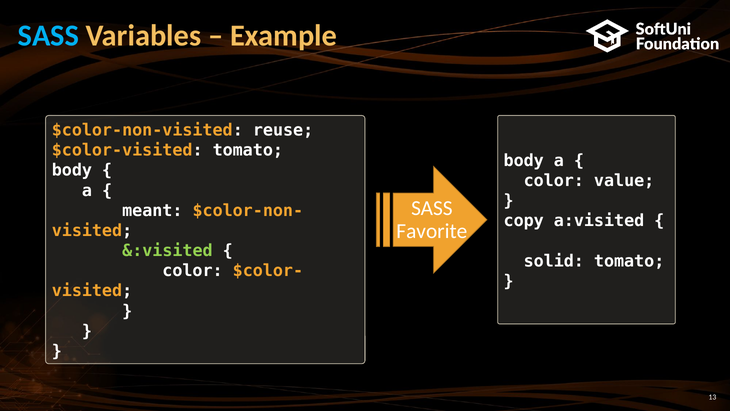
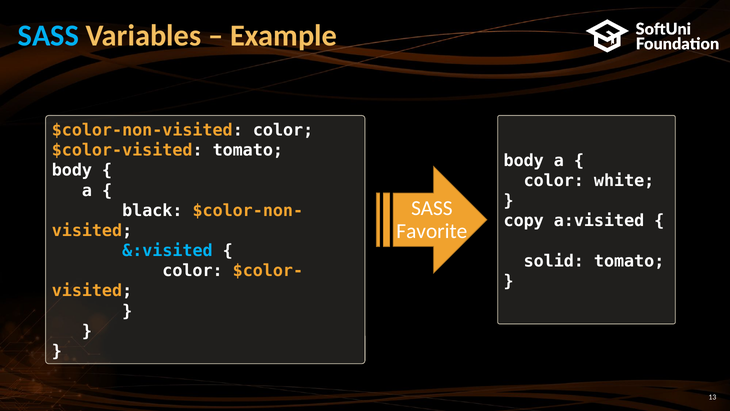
$color-non-visited reuse: reuse -> color
value: value -> white
meant: meant -> black
&:visited colour: light green -> light blue
